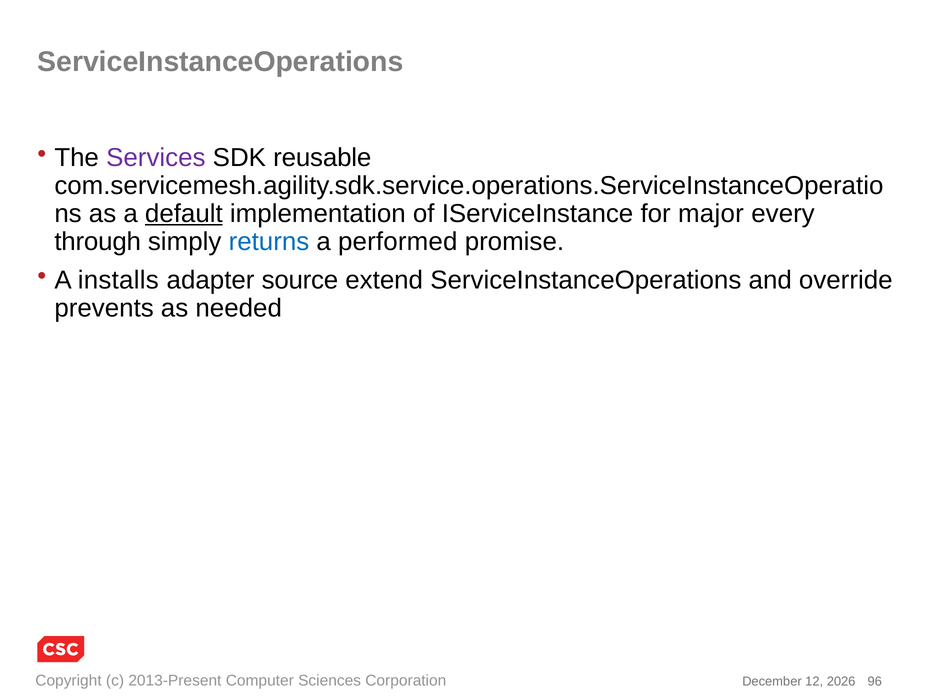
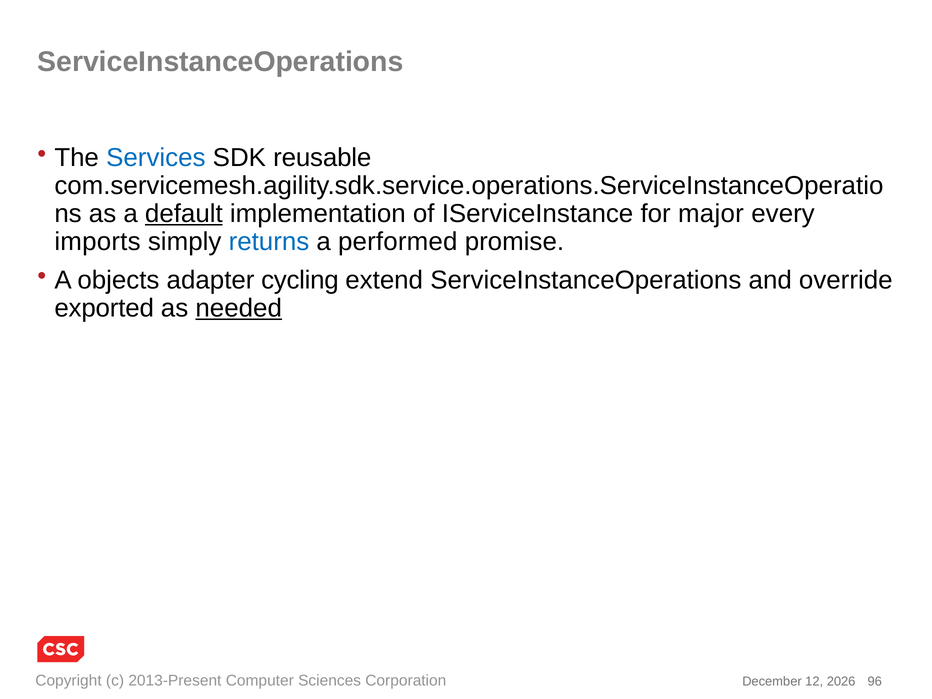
Services colour: purple -> blue
through: through -> imports
installs: installs -> objects
source: source -> cycling
prevents: prevents -> exported
needed underline: none -> present
